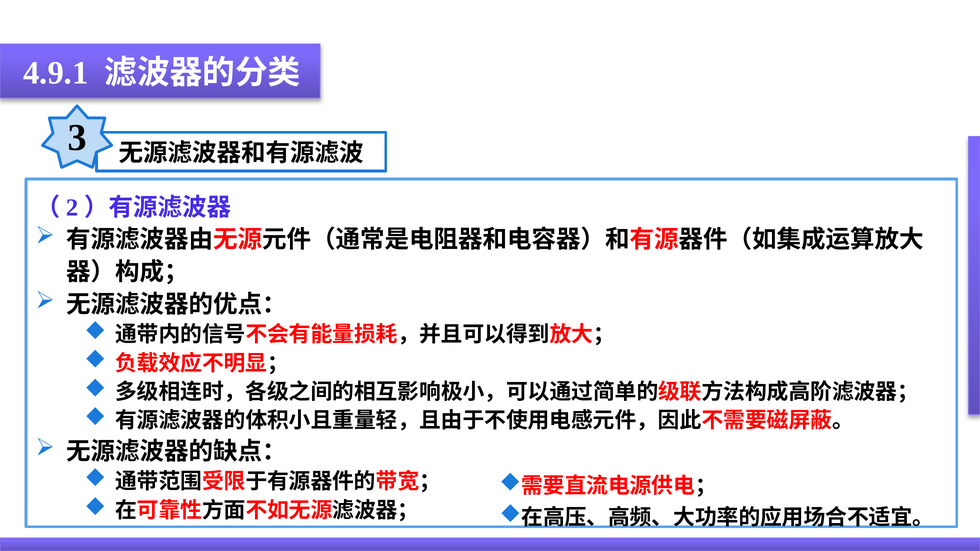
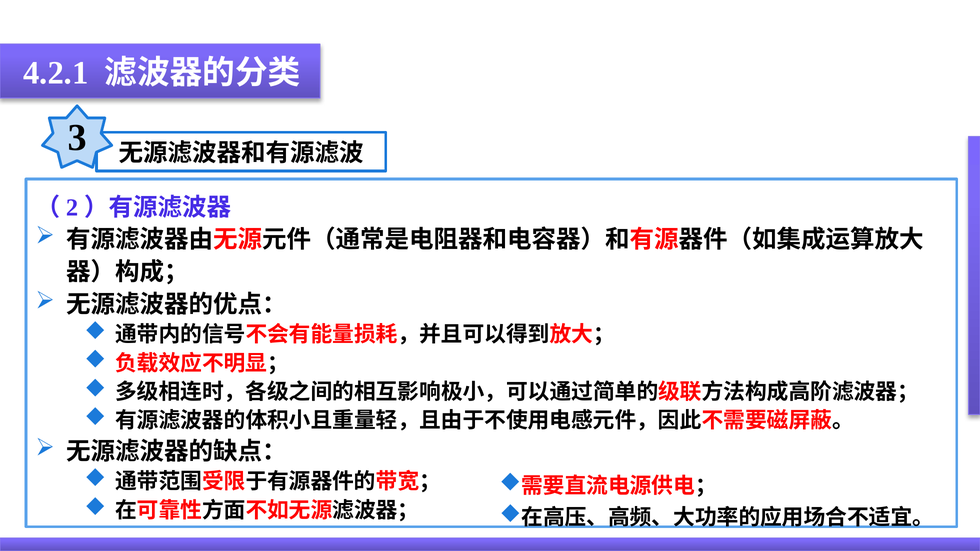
4.9.1: 4.9.1 -> 4.2.1
